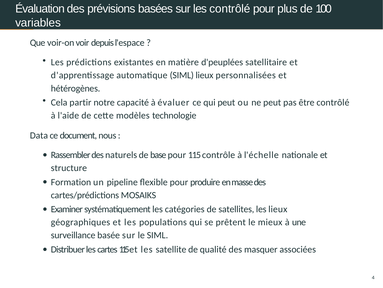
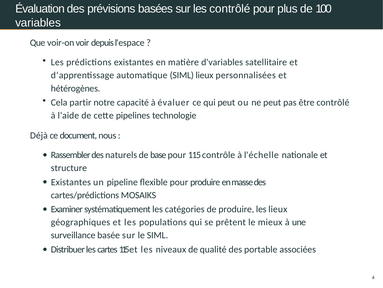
d'peuplées: d'peuplées -> d'variables
modèles: modèles -> pipelines
Data: Data -> Déjà
Formation at (71, 182): Formation -> Existantes
de satellites: satellites -> produire
satellite: satellite -> niveaux
masquer: masquer -> portable
